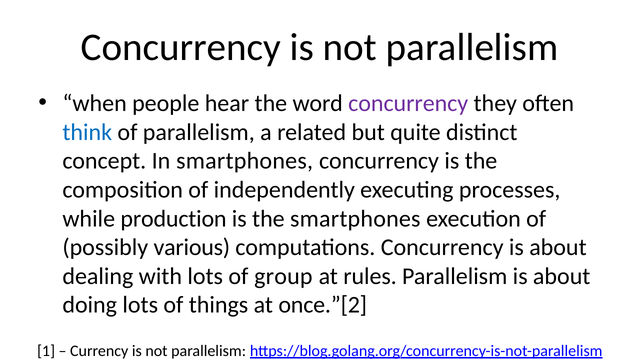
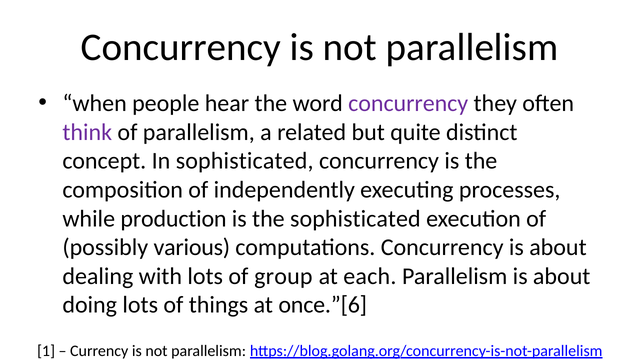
think colour: blue -> purple
In smartphones: smartphones -> sophisticated
the smartphones: smartphones -> sophisticated
rules: rules -> each
once.”[2: once.”[2 -> once.”[6
